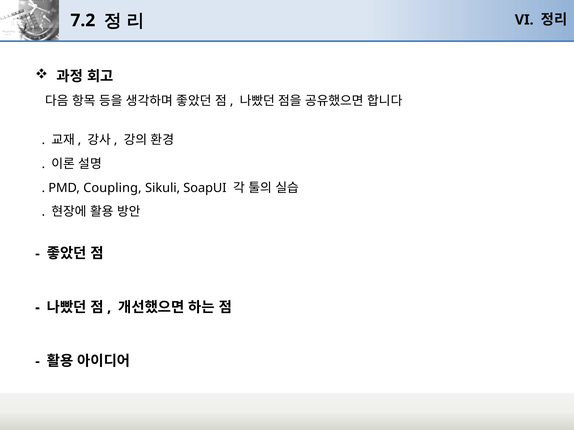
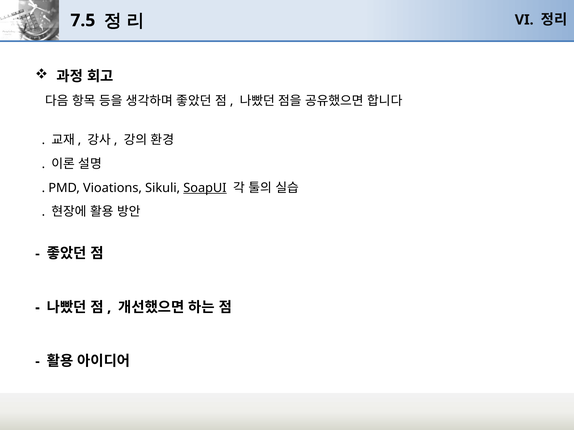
7.2: 7.2 -> 7.5
Coupling: Coupling -> Vioations
SoapUI underline: none -> present
